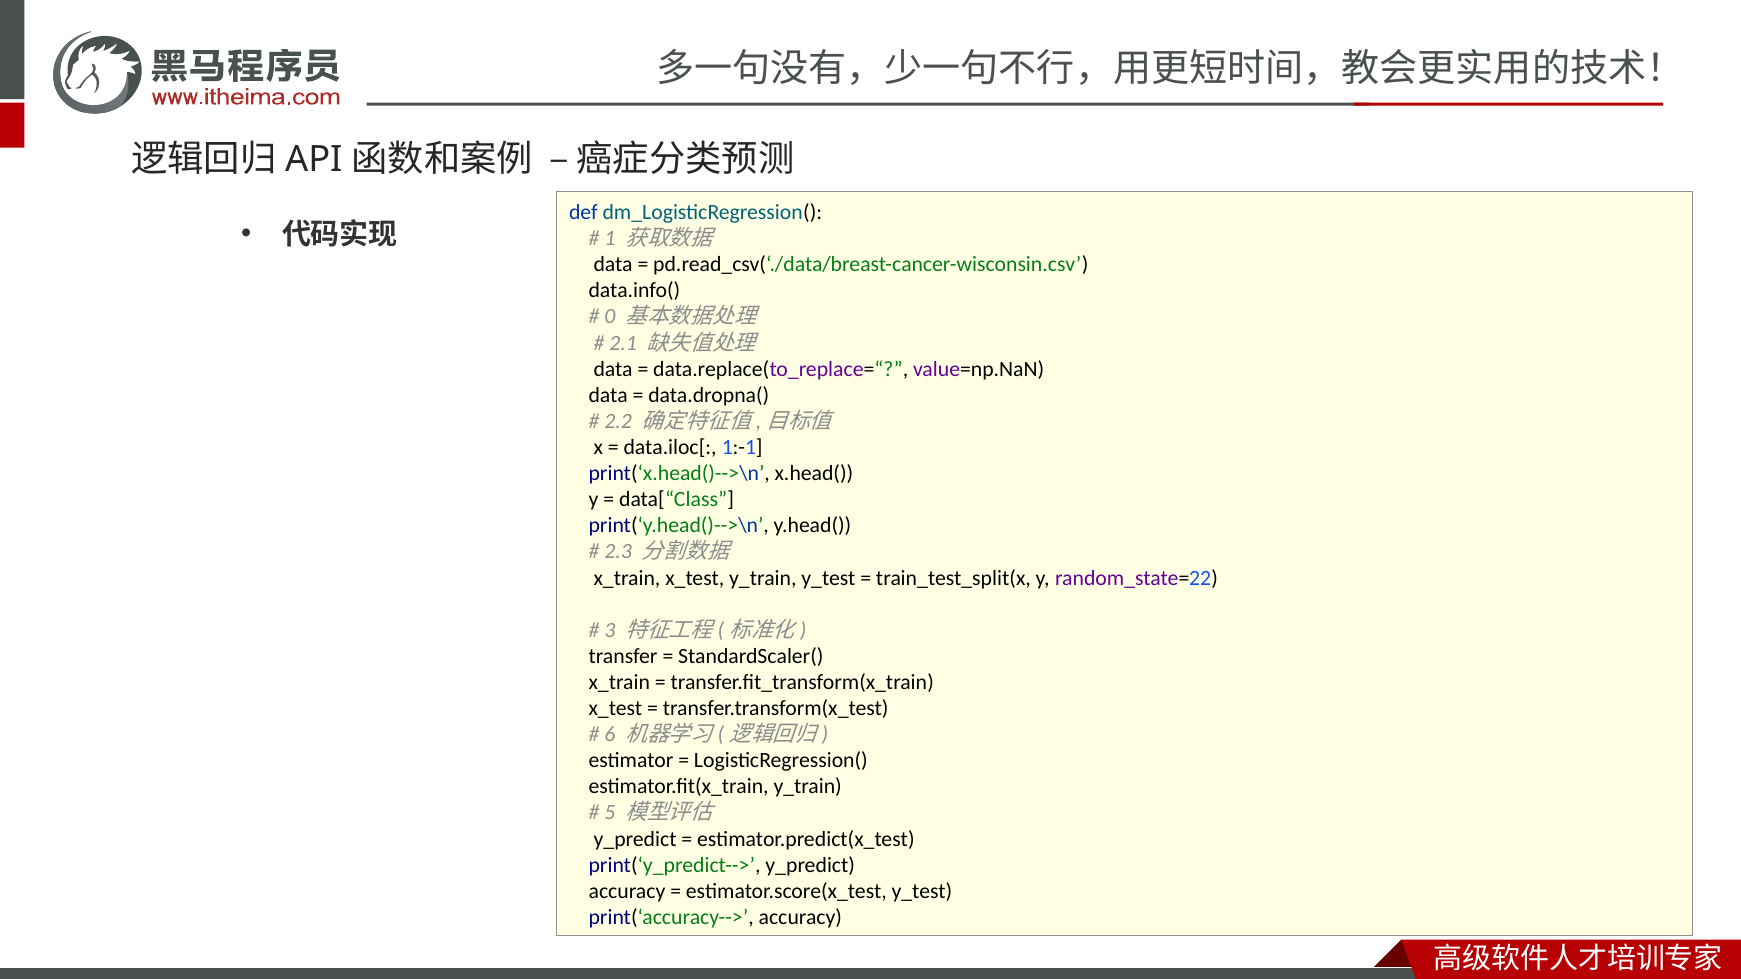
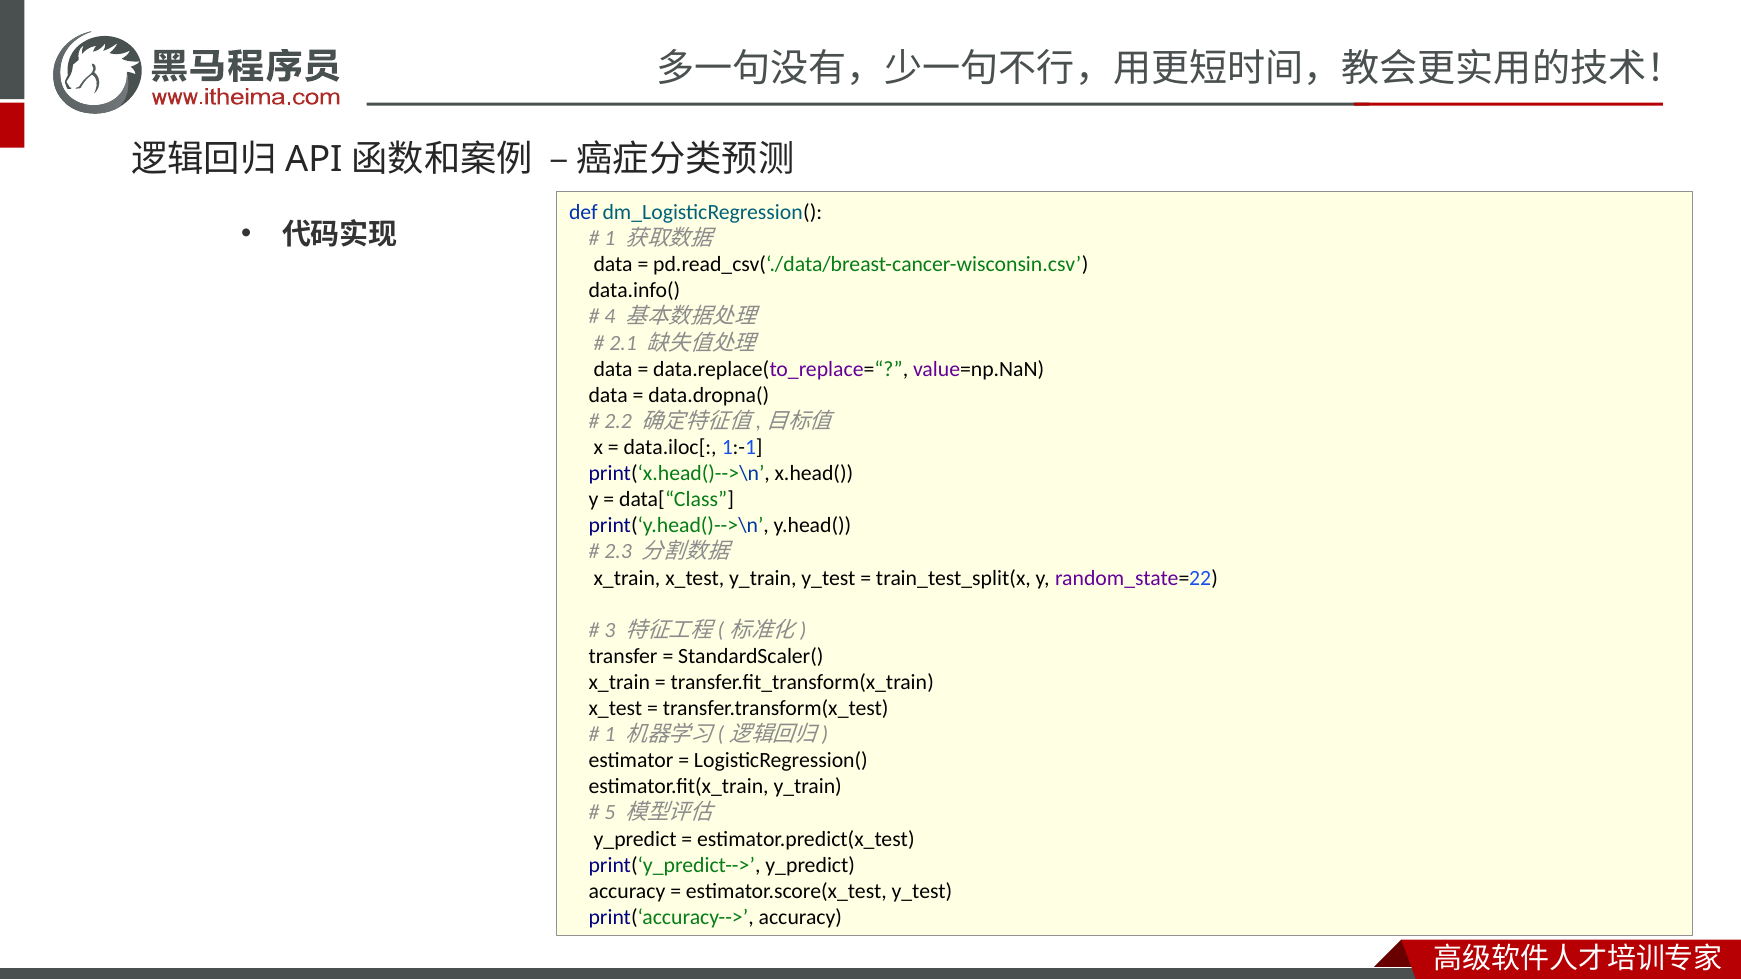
0: 0 -> 4
6 at (610, 735): 6 -> 1
